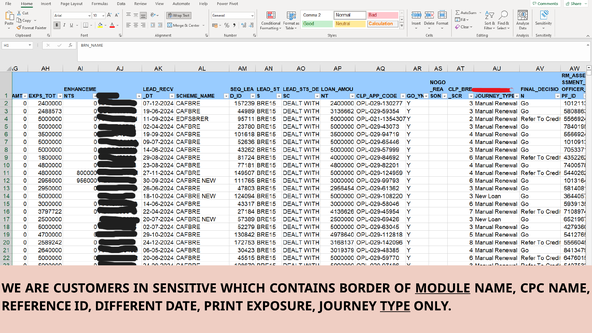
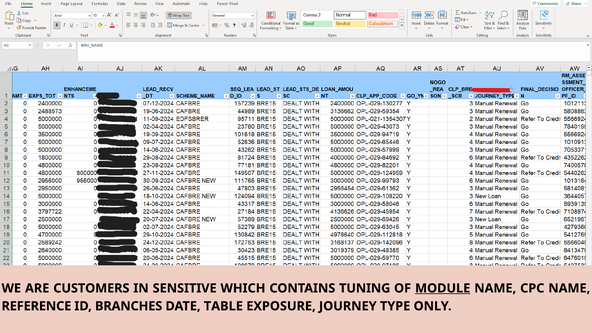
BORDER: BORDER -> TUNING
DIFFERENT: DIFFERENT -> BRANCHES
PRINT: PRINT -> TABLE
TYPE underline: present -> none
